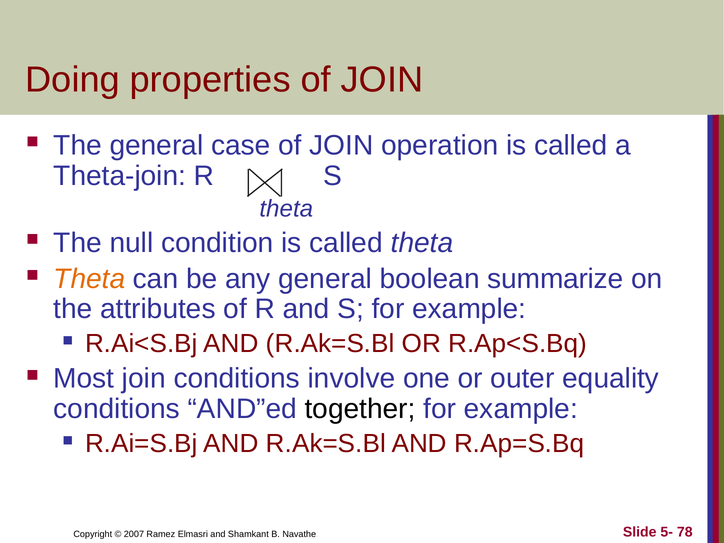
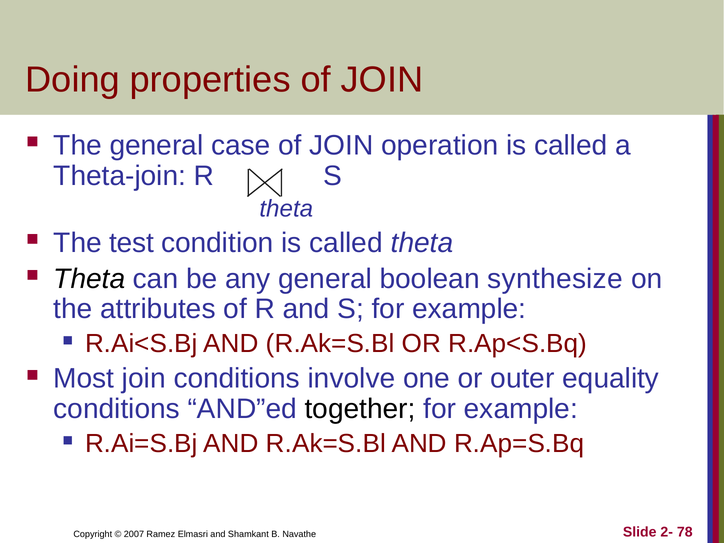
null: null -> test
Theta at (89, 279) colour: orange -> black
summarize: summarize -> synthesize
5-: 5- -> 2-
